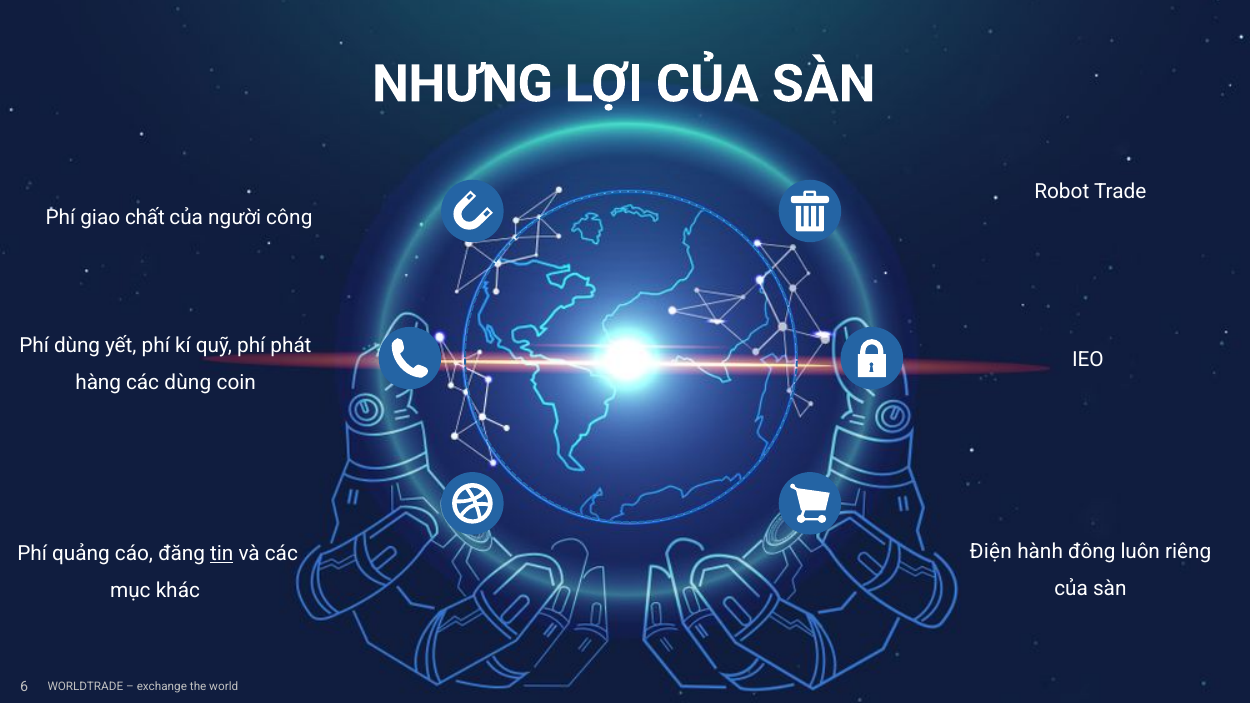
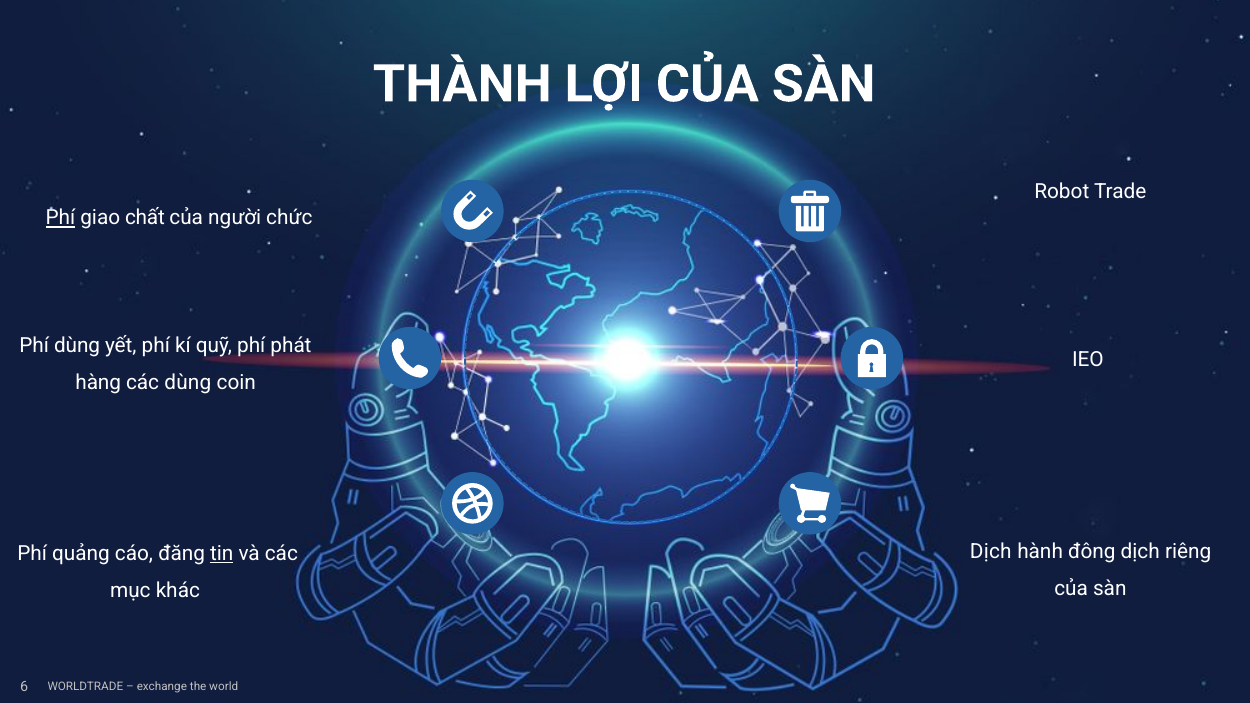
NHƯNG: NHƯNG -> THÀNH
Phí at (60, 218) underline: none -> present
công: công -> chức
Điện at (991, 552): Điện -> Dịch
đông luôn: luôn -> dịch
